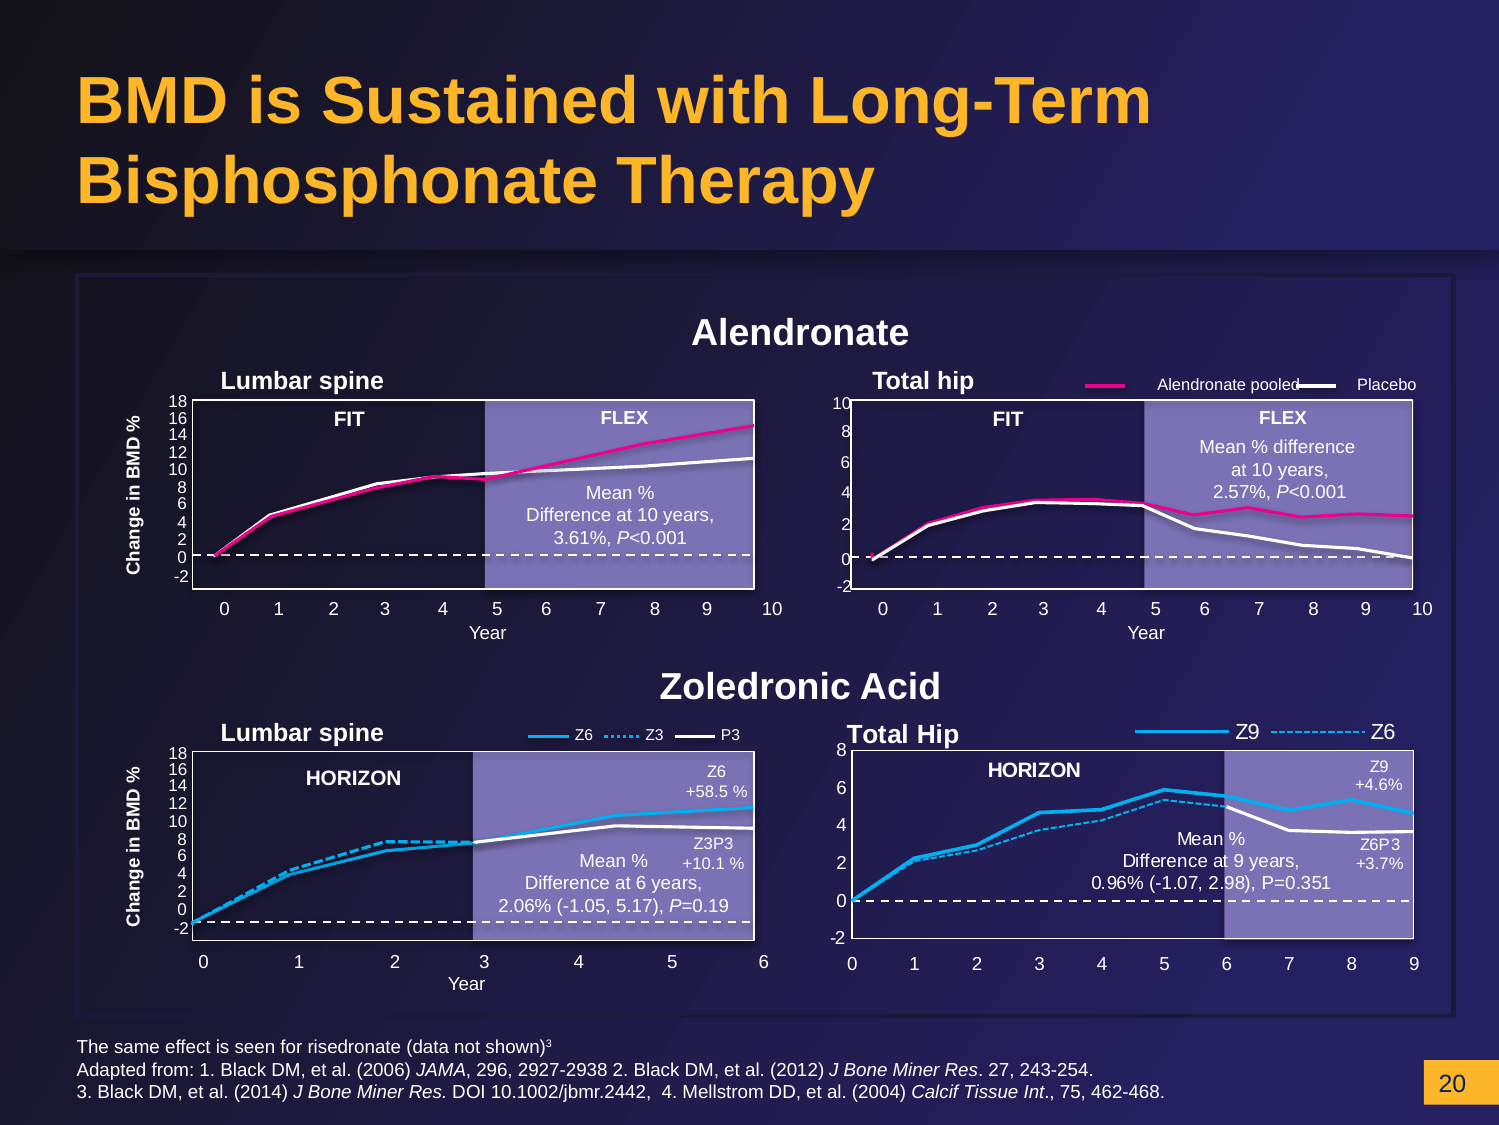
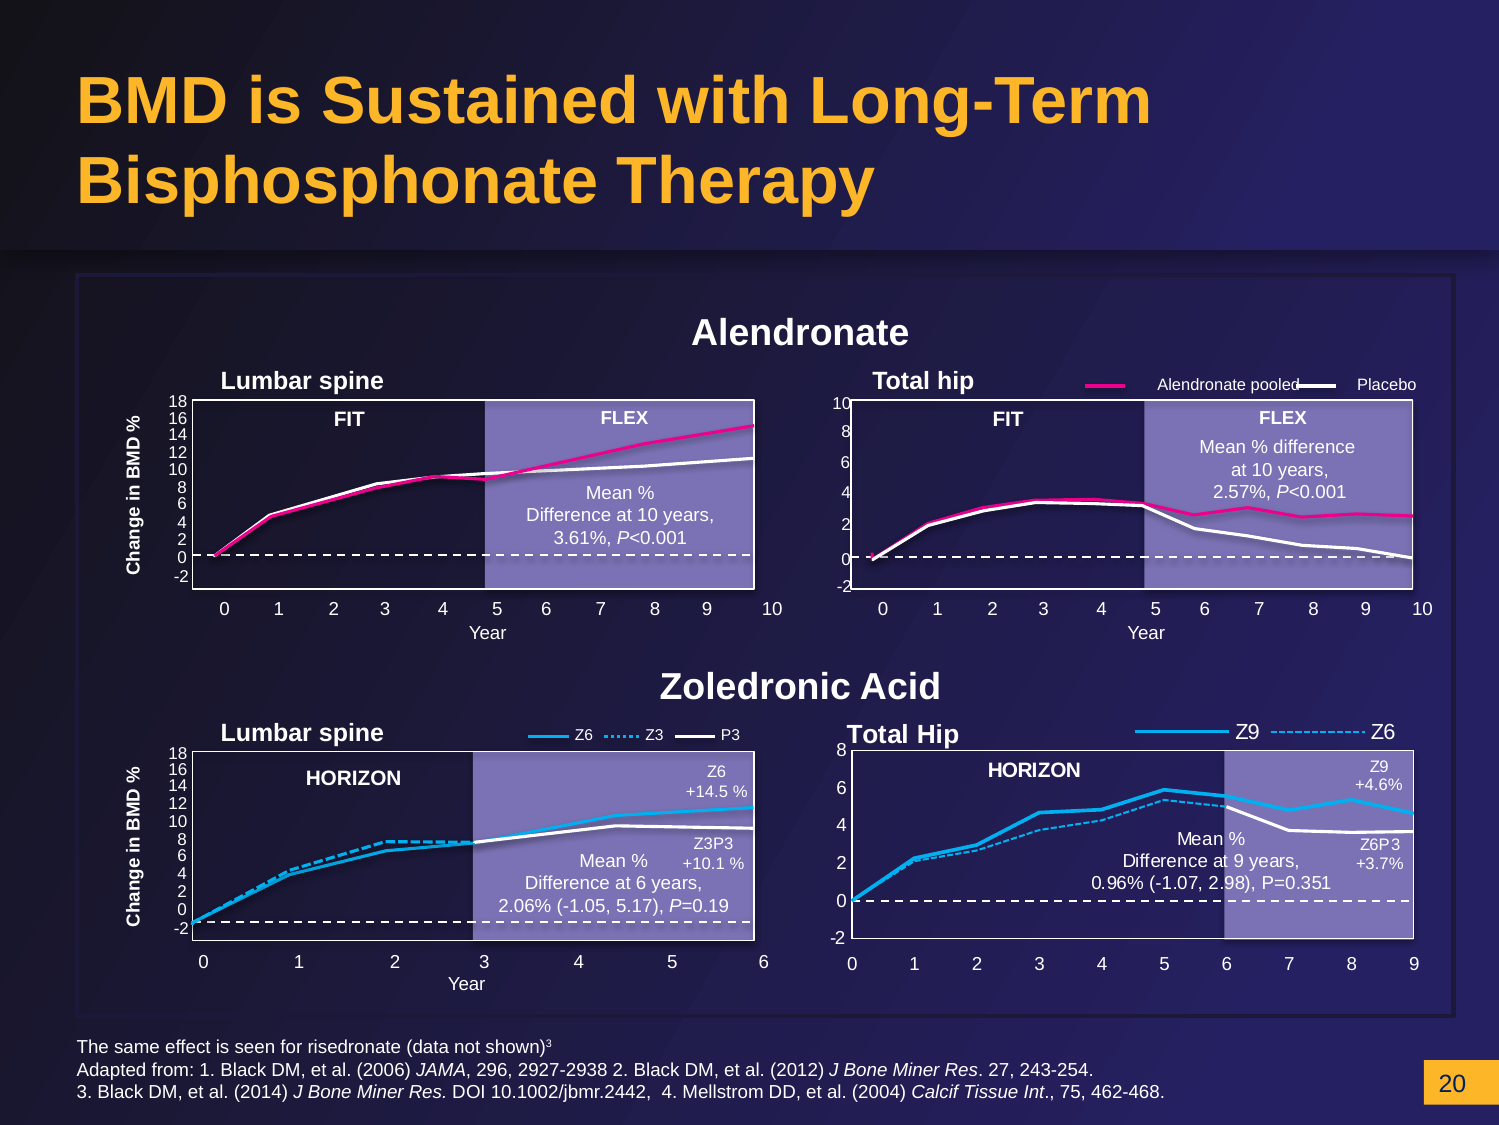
+58.5: +58.5 -> +14.5
